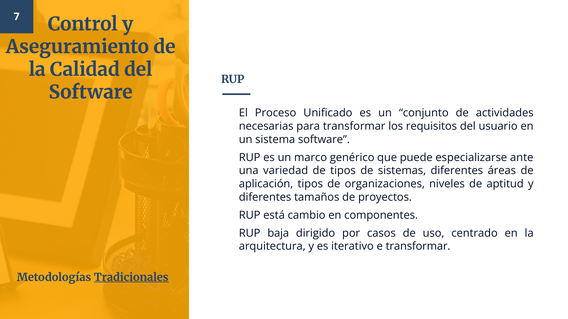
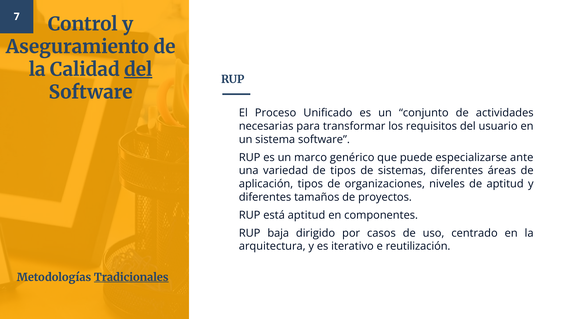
del at (138, 70) underline: none -> present
está cambio: cambio -> aptitud
e transformar: transformar -> reutilización
